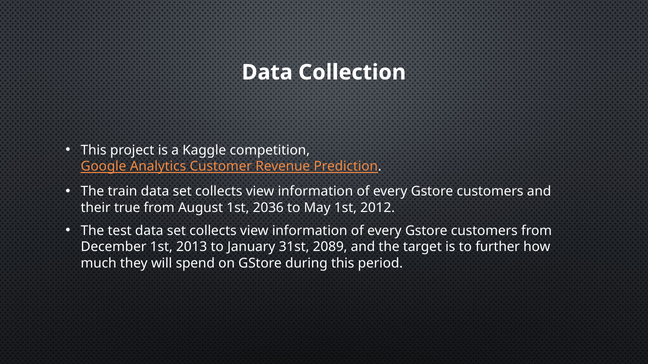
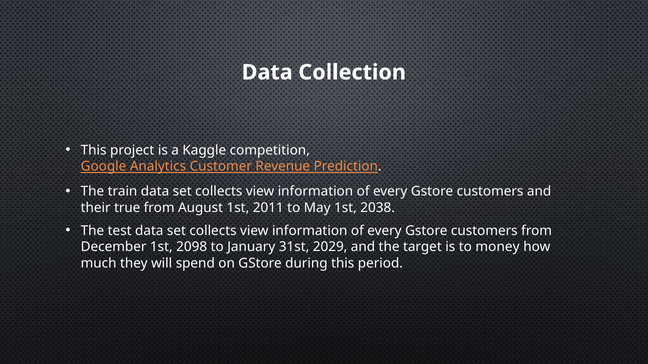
2036: 2036 -> 2011
2012: 2012 -> 2038
2013: 2013 -> 2098
2089: 2089 -> 2029
further: further -> money
